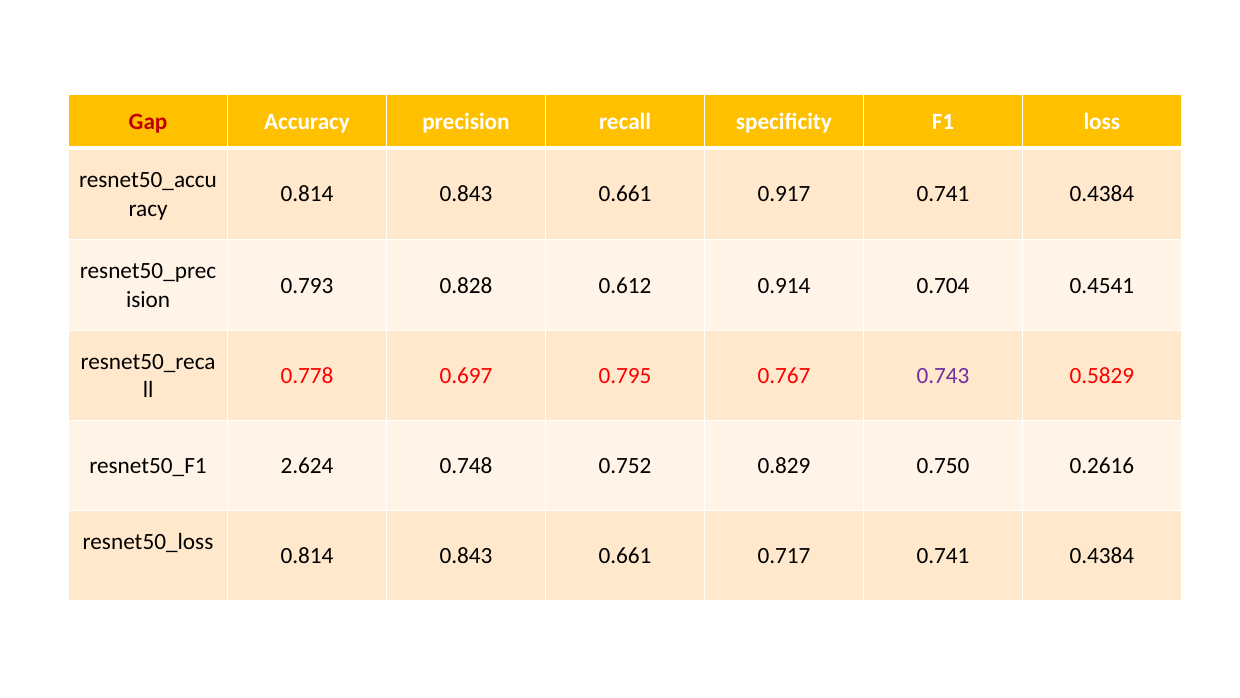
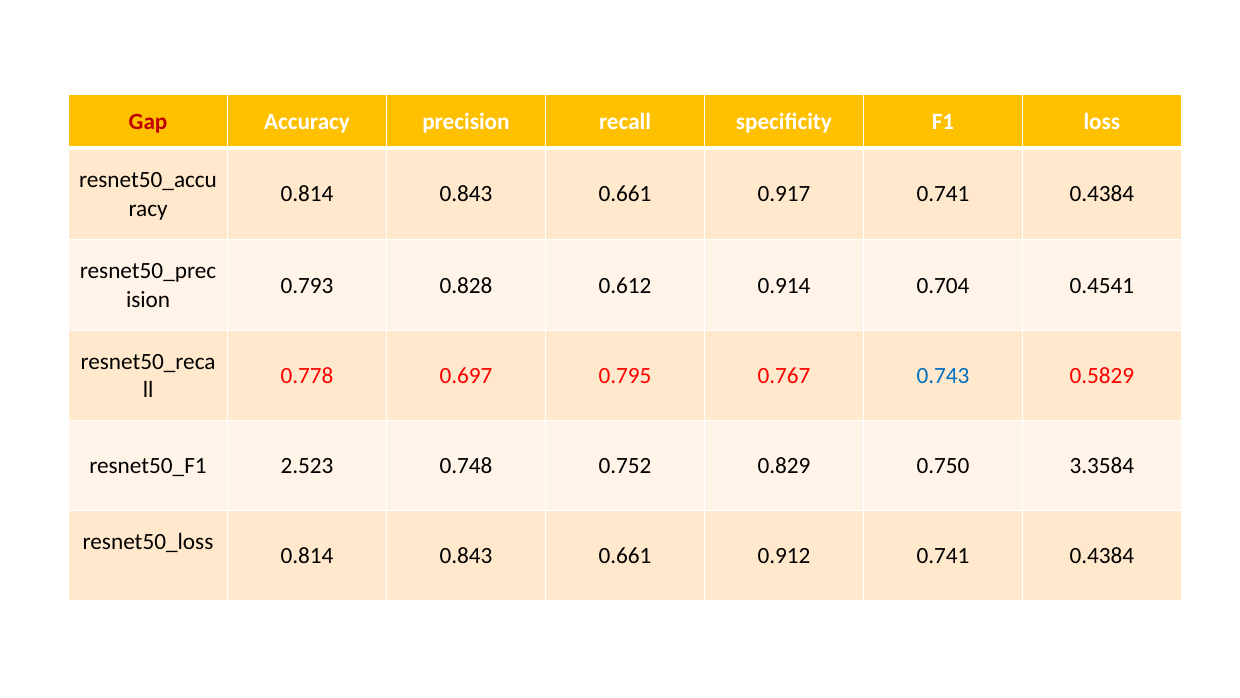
0.743 colour: purple -> blue
2.624: 2.624 -> 2.523
0.2616: 0.2616 -> 3.3584
0.717: 0.717 -> 0.912
